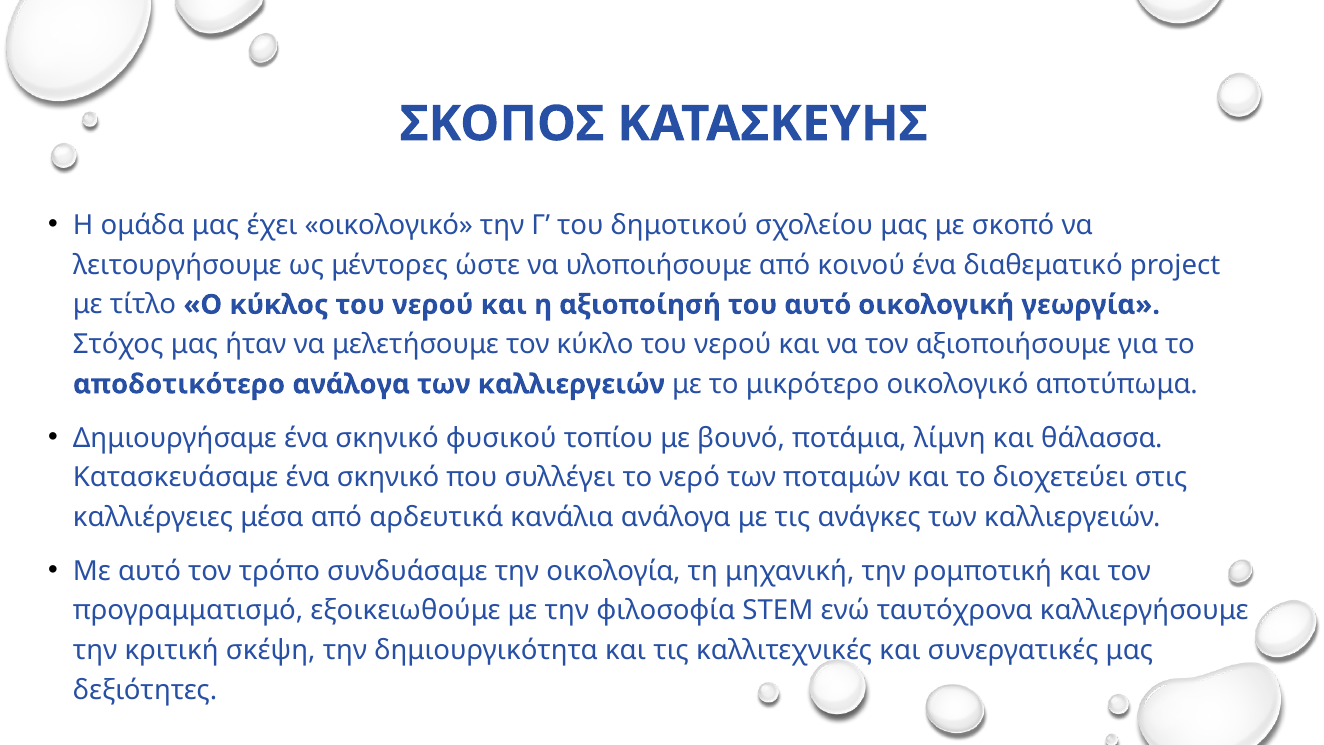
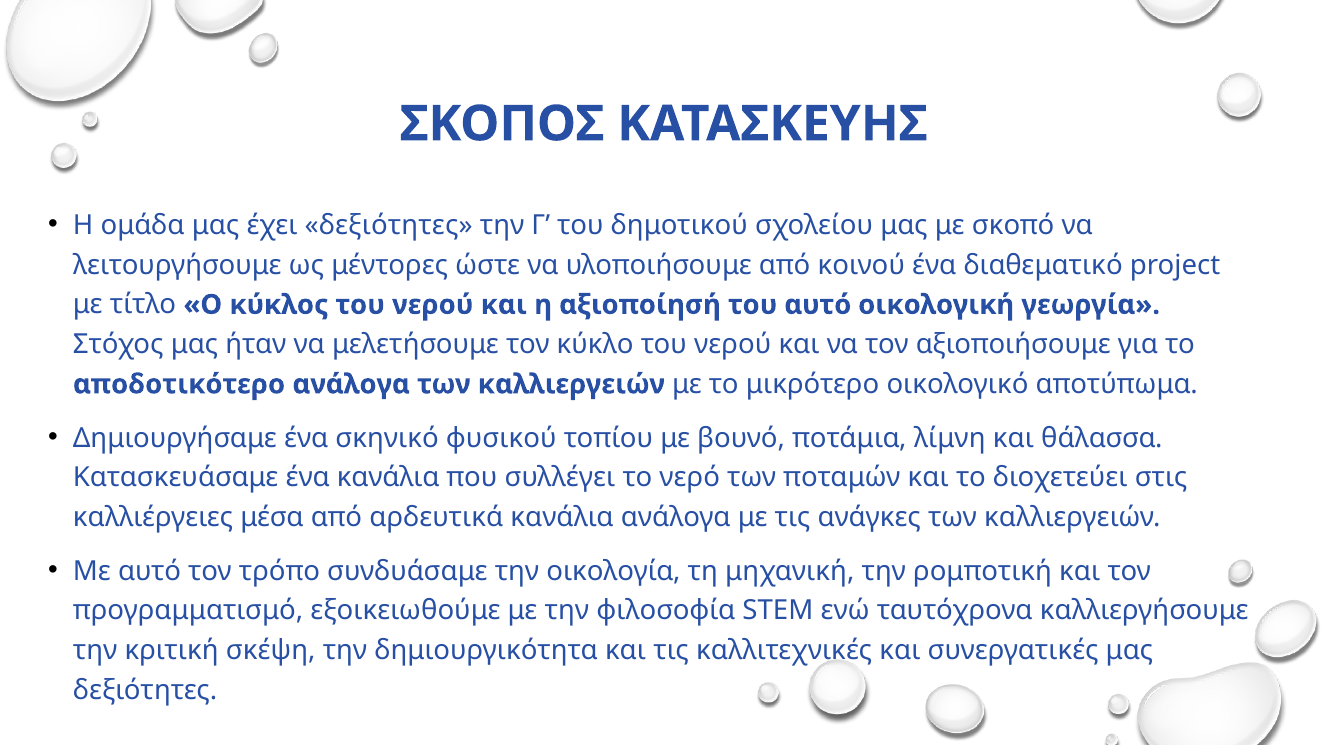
έχει οικολογικό: οικολογικό -> δεξιότητες
Κατασκευάσαμε ένα σκηνικό: σκηνικό -> κανάλια
